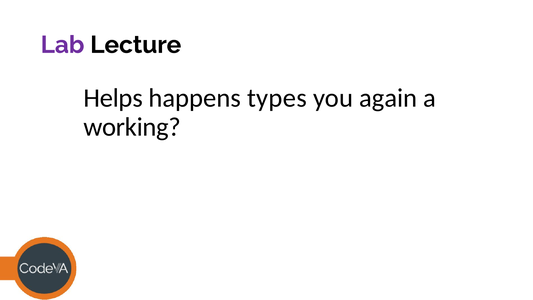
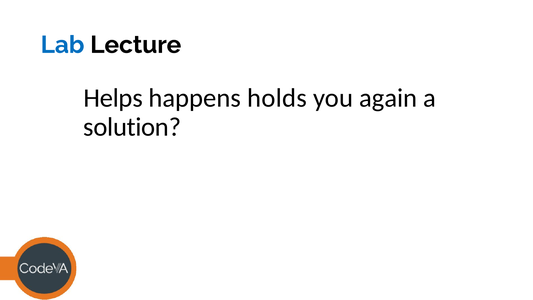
Lab colour: purple -> blue
types: types -> holds
working: working -> solution
